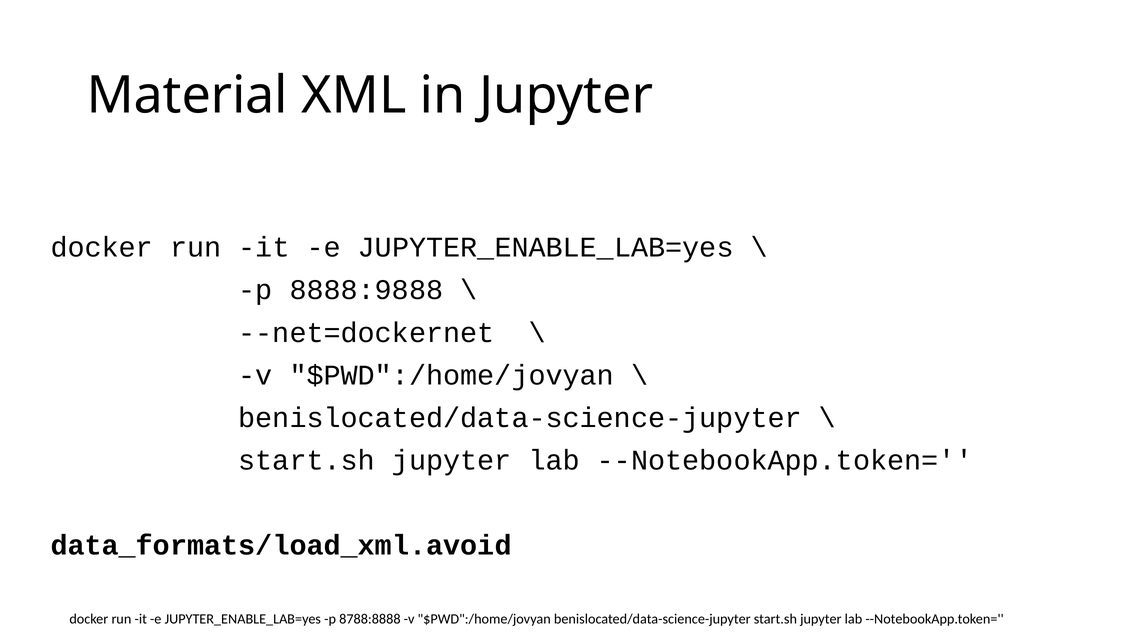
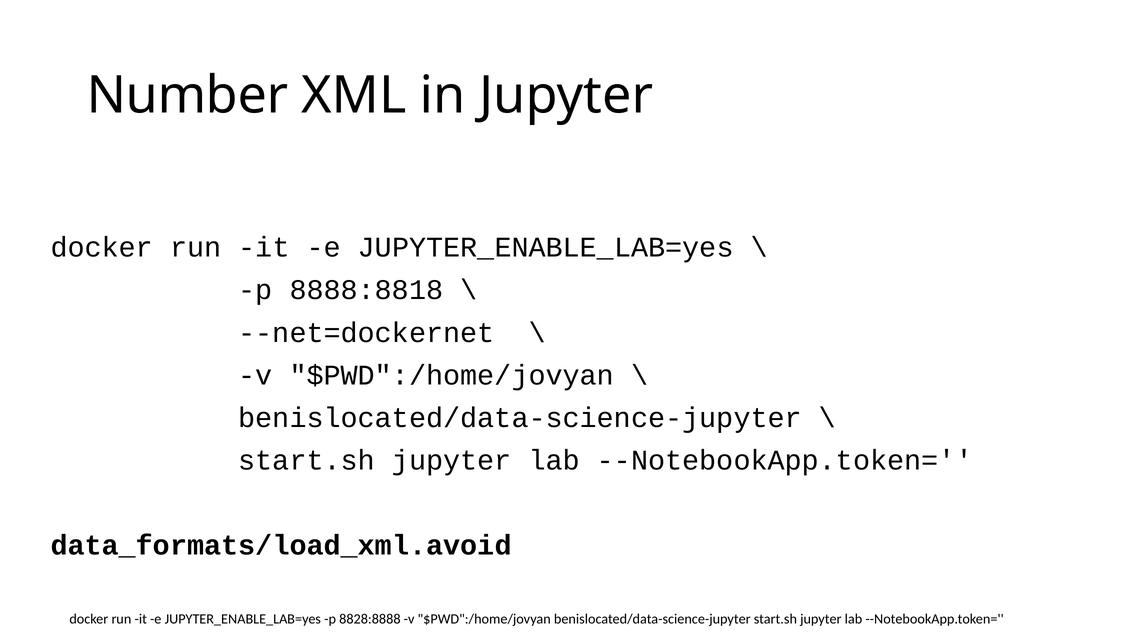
Material: Material -> Number
8888:9888: 8888:9888 -> 8888:8818
8788:8888: 8788:8888 -> 8828:8888
